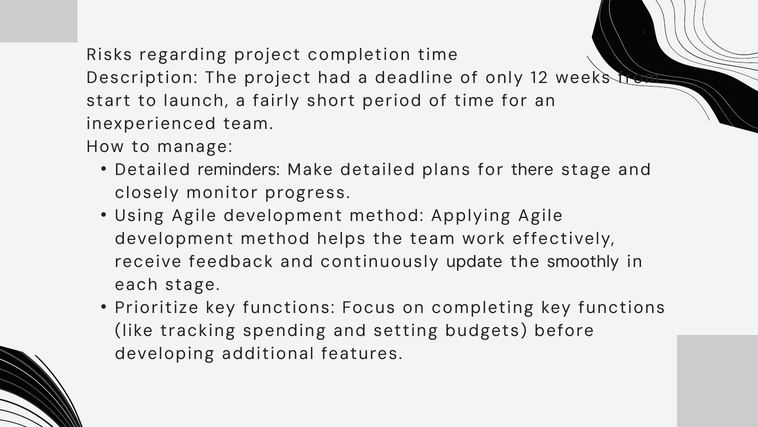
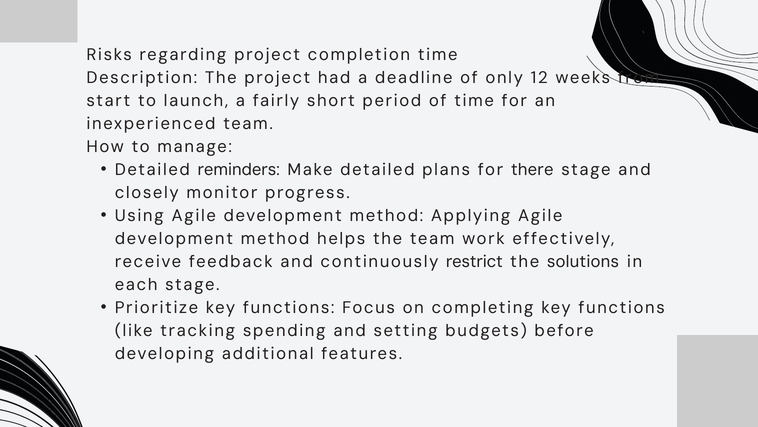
update: update -> restrict
smoothly: smoothly -> solutions
